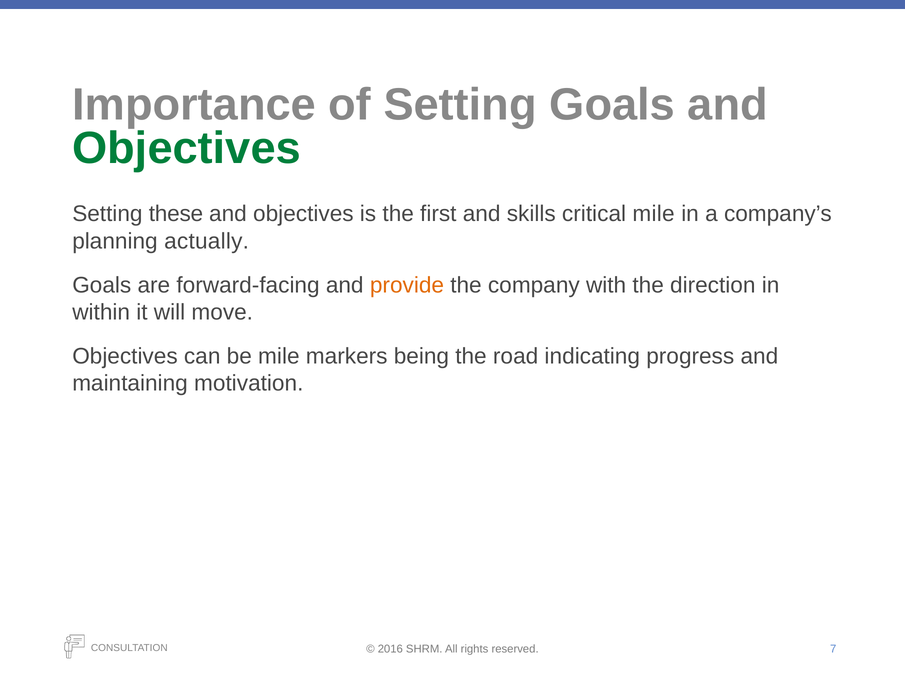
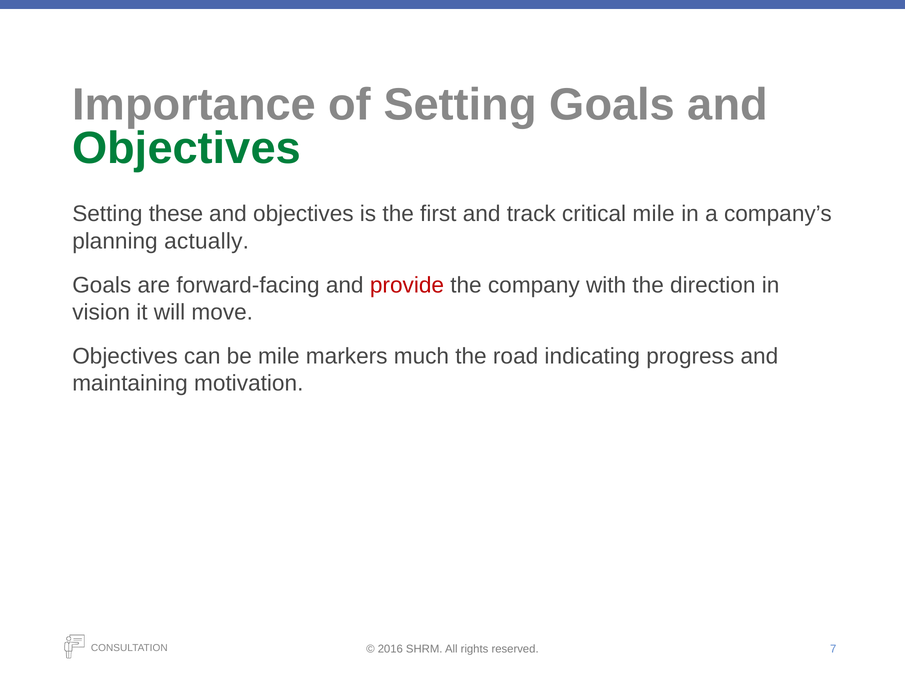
skills: skills -> track
provide colour: orange -> red
within: within -> vision
being: being -> much
